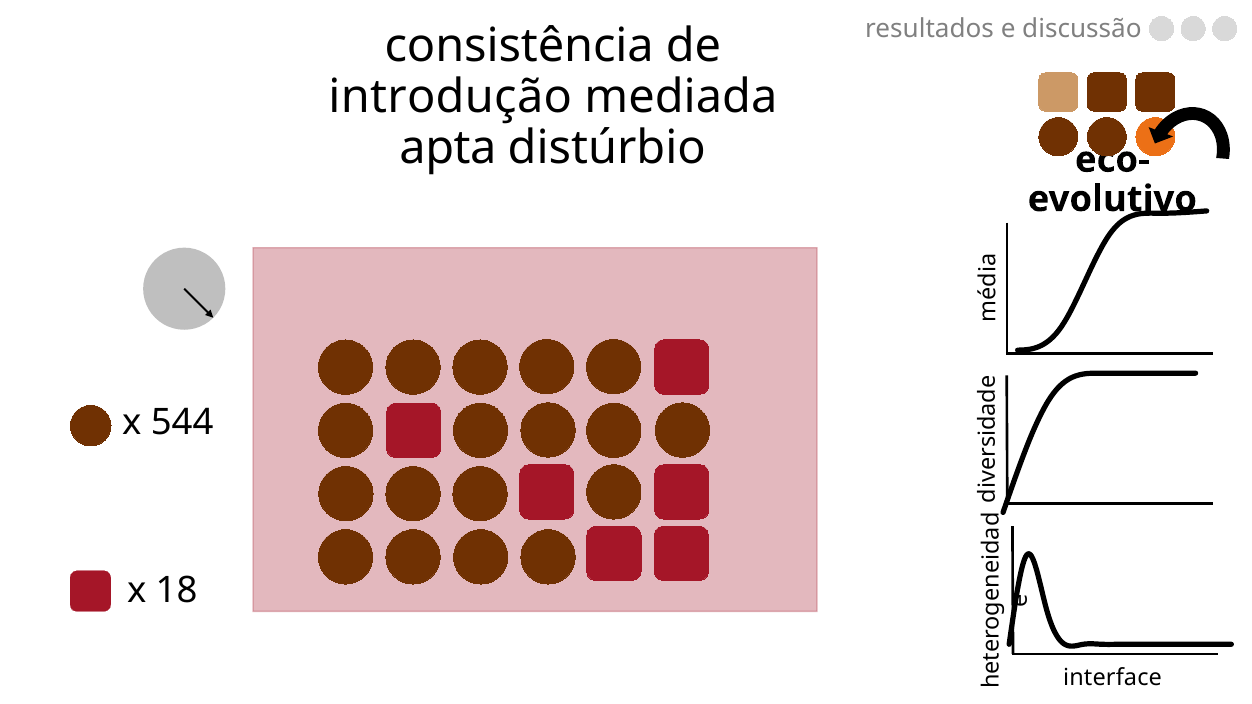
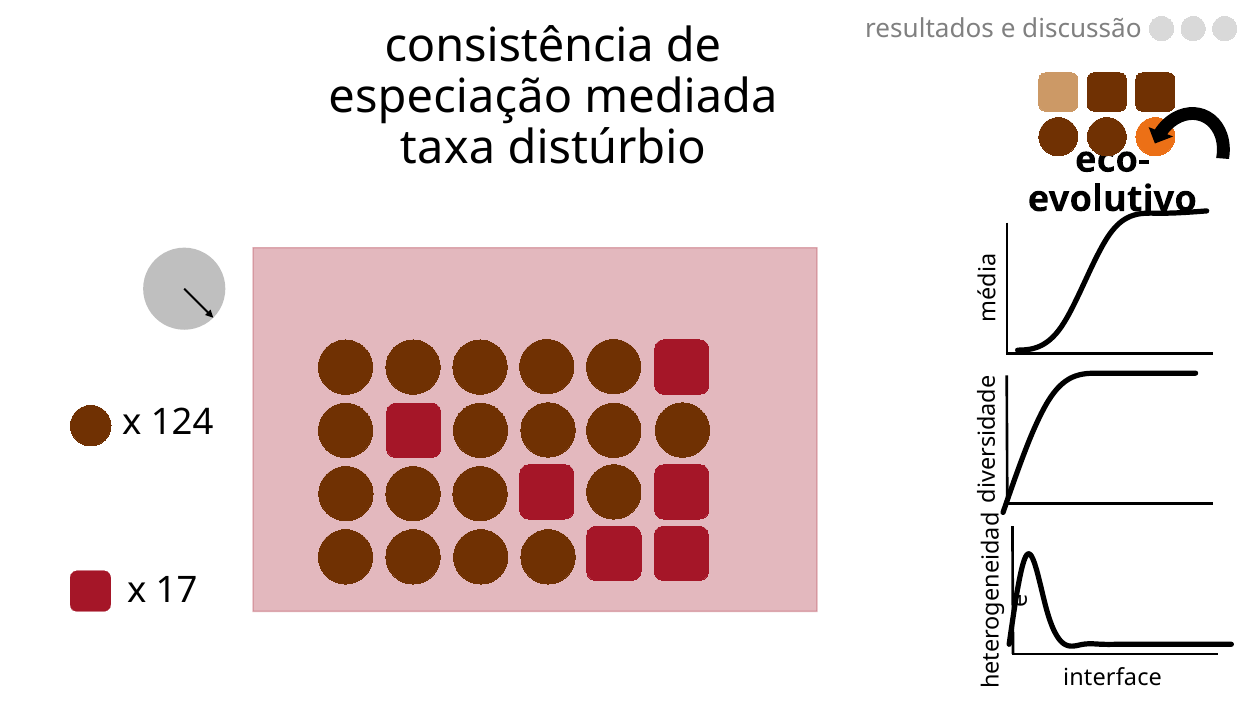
introdução: introdução -> especiação
apta: apta -> taxa
544: 544 -> 124
18: 18 -> 17
